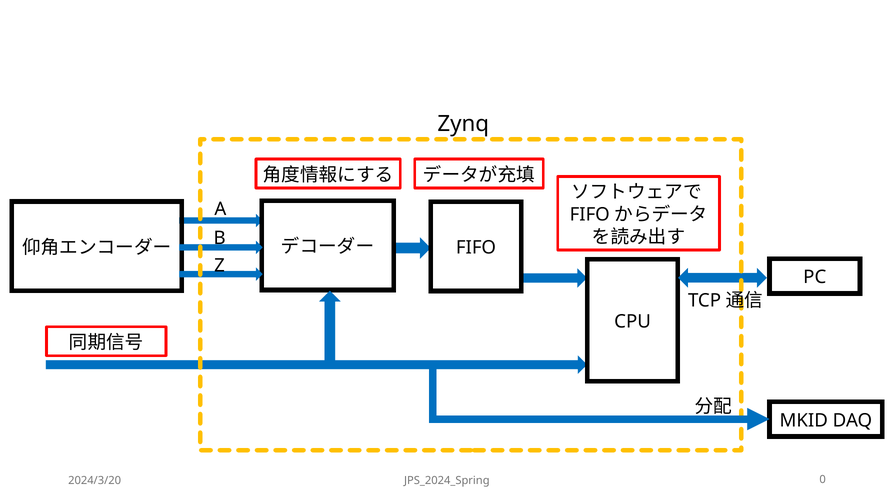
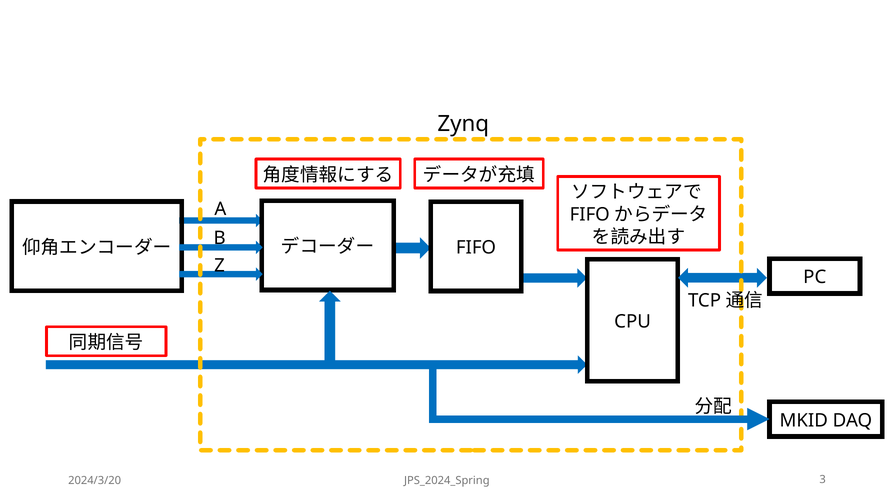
0: 0 -> 3
